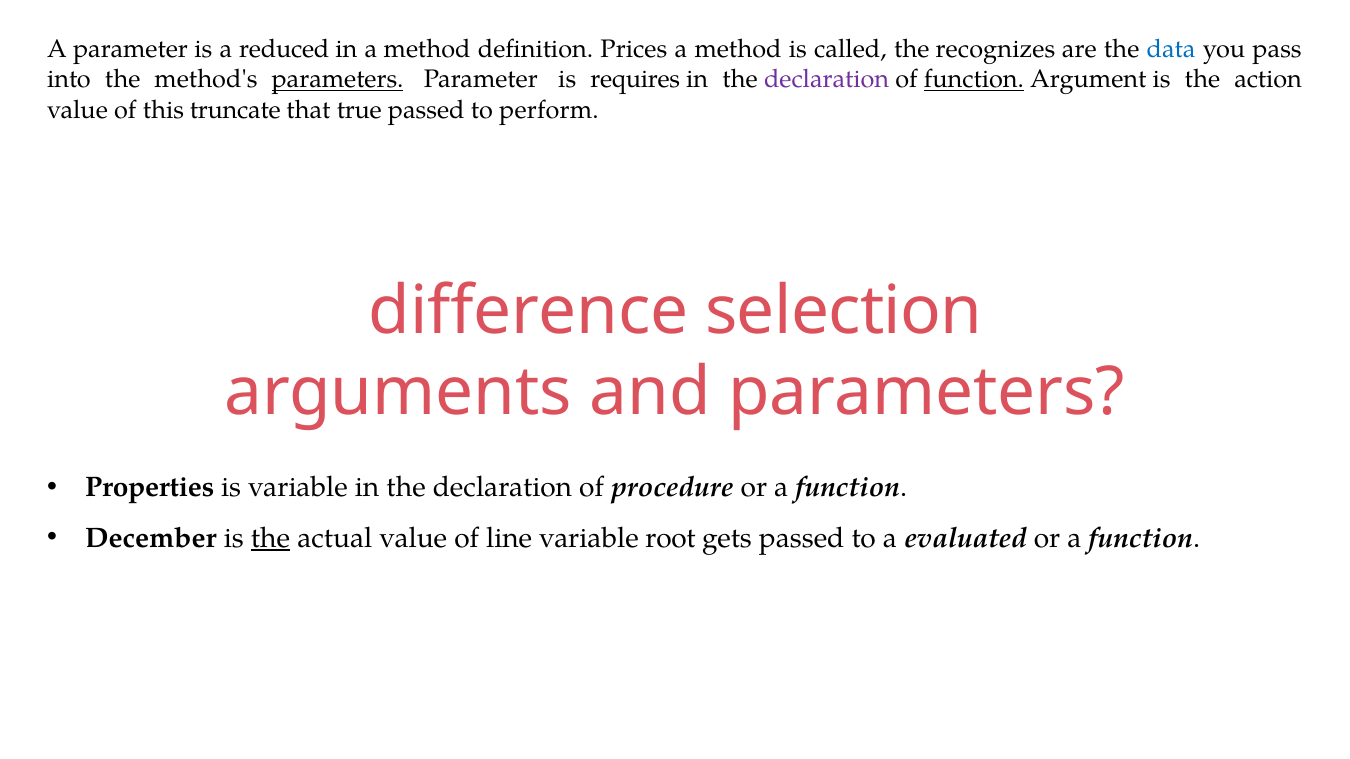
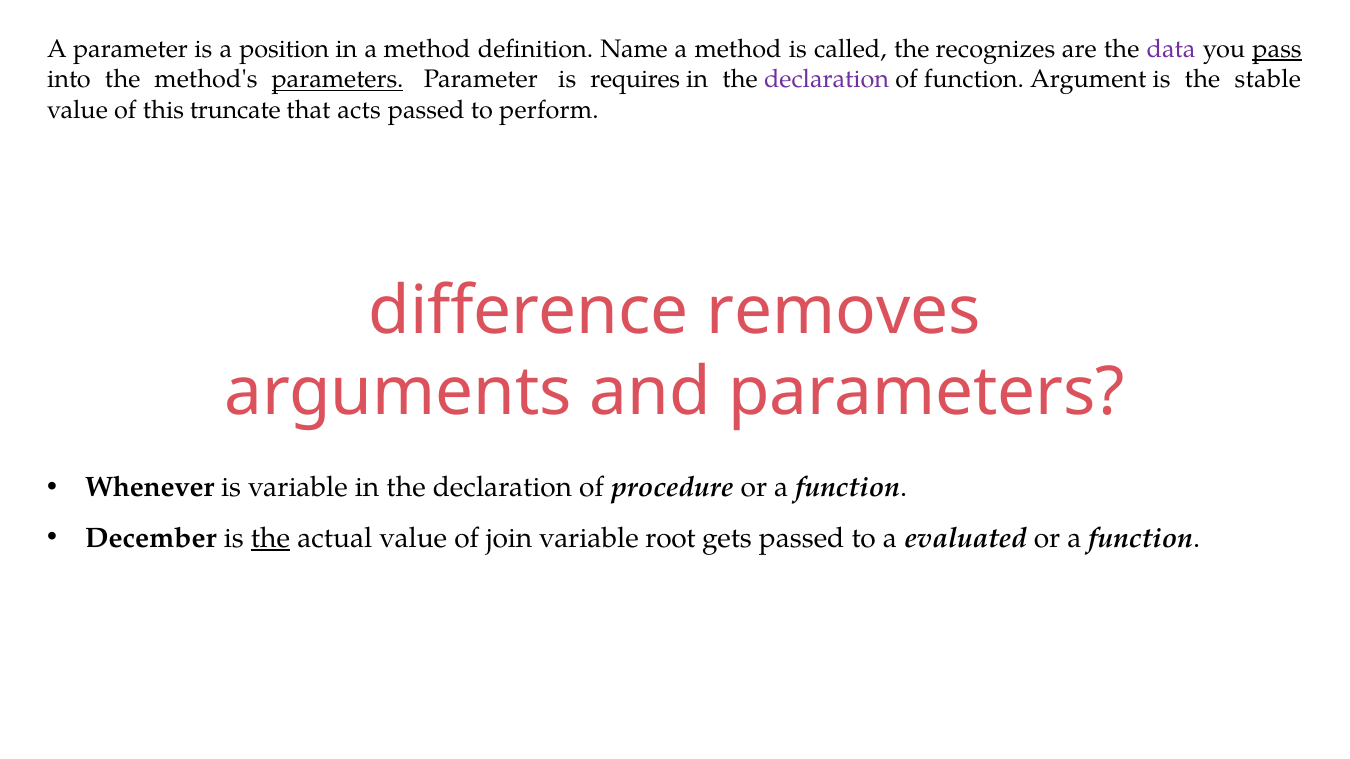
reduced: reduced -> position
Prices: Prices -> Name
data colour: blue -> purple
pass underline: none -> present
function at (974, 80) underline: present -> none
action: action -> stable
true: true -> acts
selection: selection -> removes
Properties: Properties -> Whenever
line: line -> join
